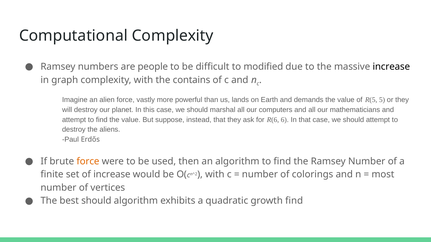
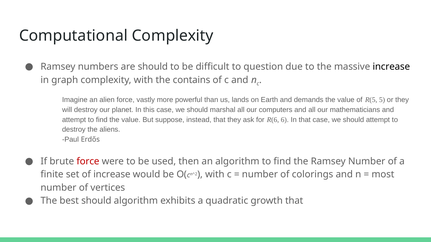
are people: people -> should
modified: modified -> question
force at (88, 162) colour: orange -> red
growth find: find -> that
